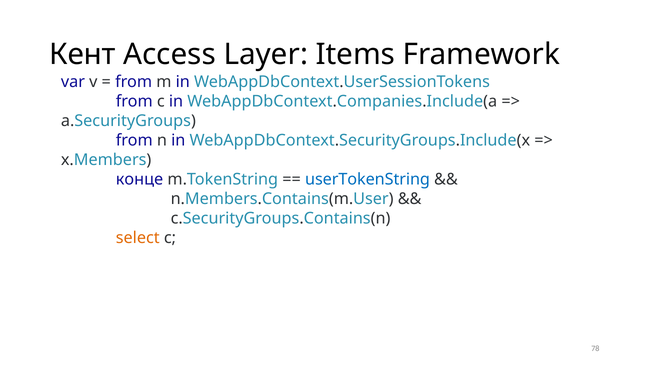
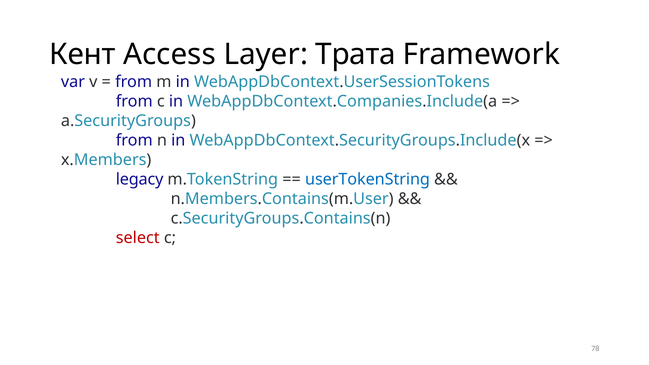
Items: Items -> Трата
конце: конце -> legacy
select colour: orange -> red
